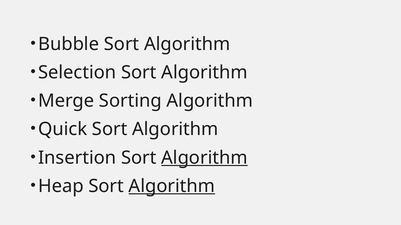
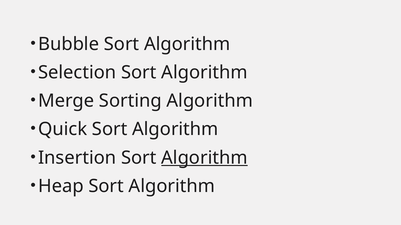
Algorithm at (172, 186) underline: present -> none
